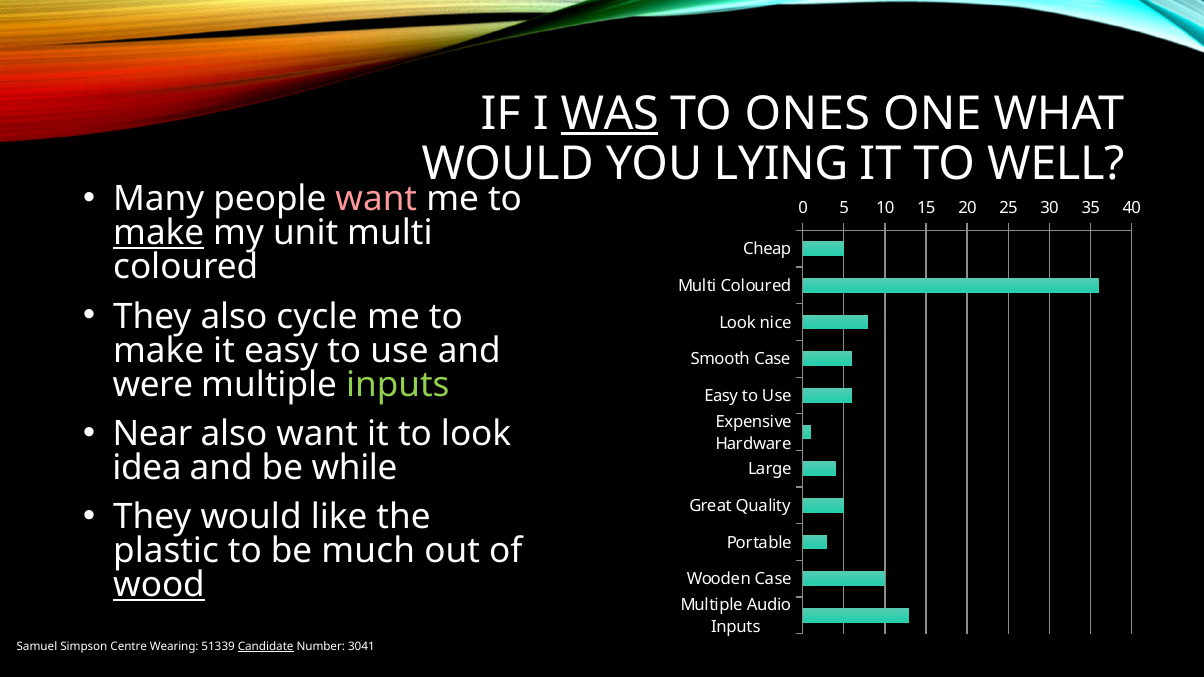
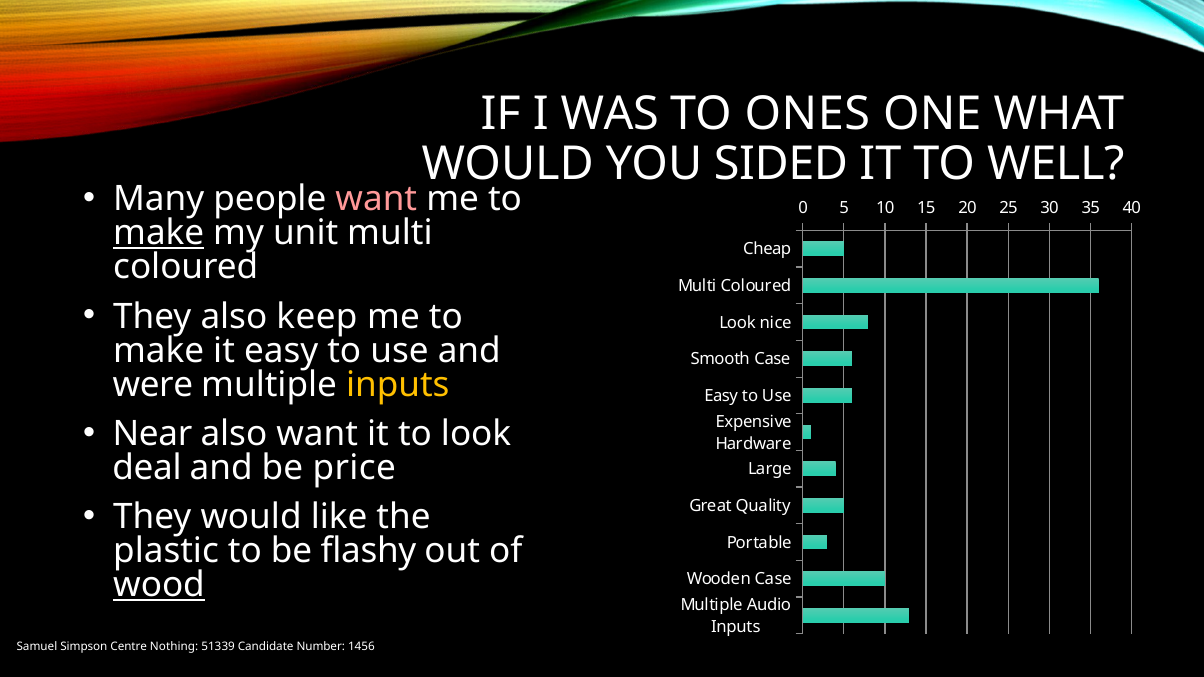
WAS underline: present -> none
LYING: LYING -> SIDED
cycle: cycle -> keep
inputs at (398, 385) colour: light green -> yellow
idea: idea -> deal
while: while -> price
much: much -> flashy
Wearing: Wearing -> Nothing
Candidate underline: present -> none
3041: 3041 -> 1456
